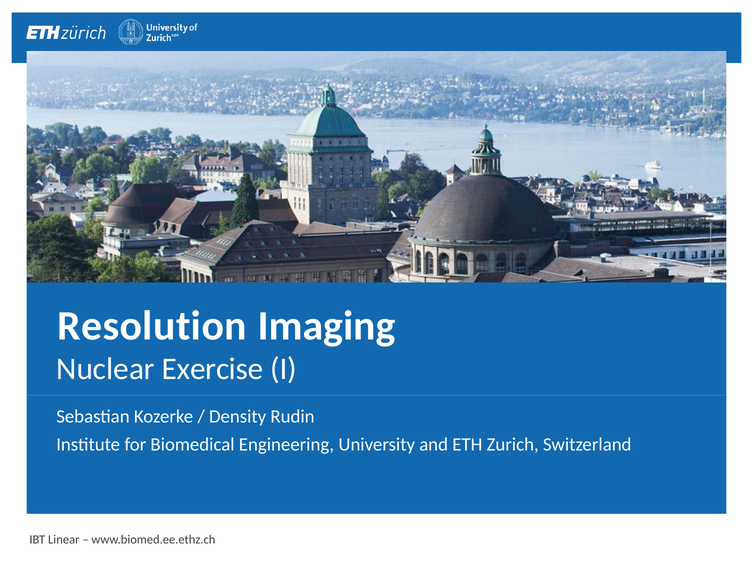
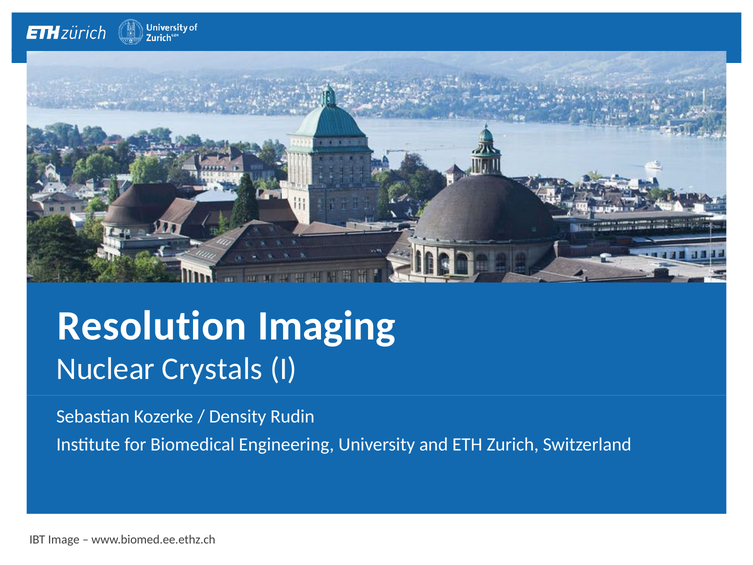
Exercise: Exercise -> Crystals
Linear: Linear -> Image
